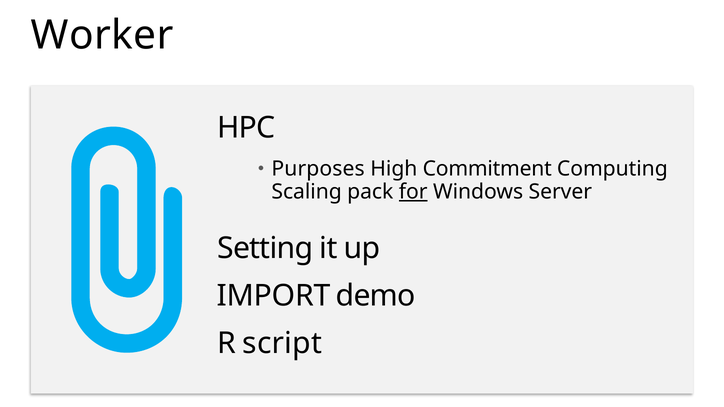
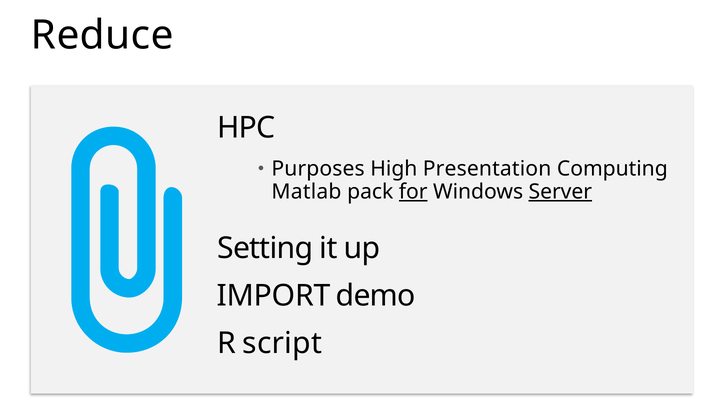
Worker: Worker -> Reduce
Commitment: Commitment -> Presentation
Scaling: Scaling -> Matlab
Server underline: none -> present
